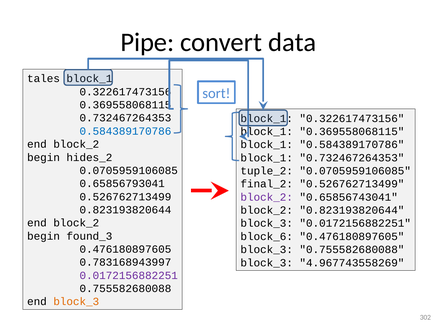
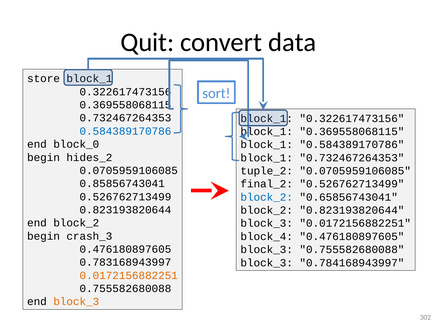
Pipe: Pipe -> Quit
tales: tales -> store
block_2 at (76, 144): block_2 -> block_0
0.65856793041: 0.65856793041 -> 0.85856743041
block_2 at (267, 197) colour: purple -> blue
found_3: found_3 -> crash_3
block_6: block_6 -> block_4
4.967743558269: 4.967743558269 -> 0.784168943997
0.0172156882251 at (129, 275) colour: purple -> orange
